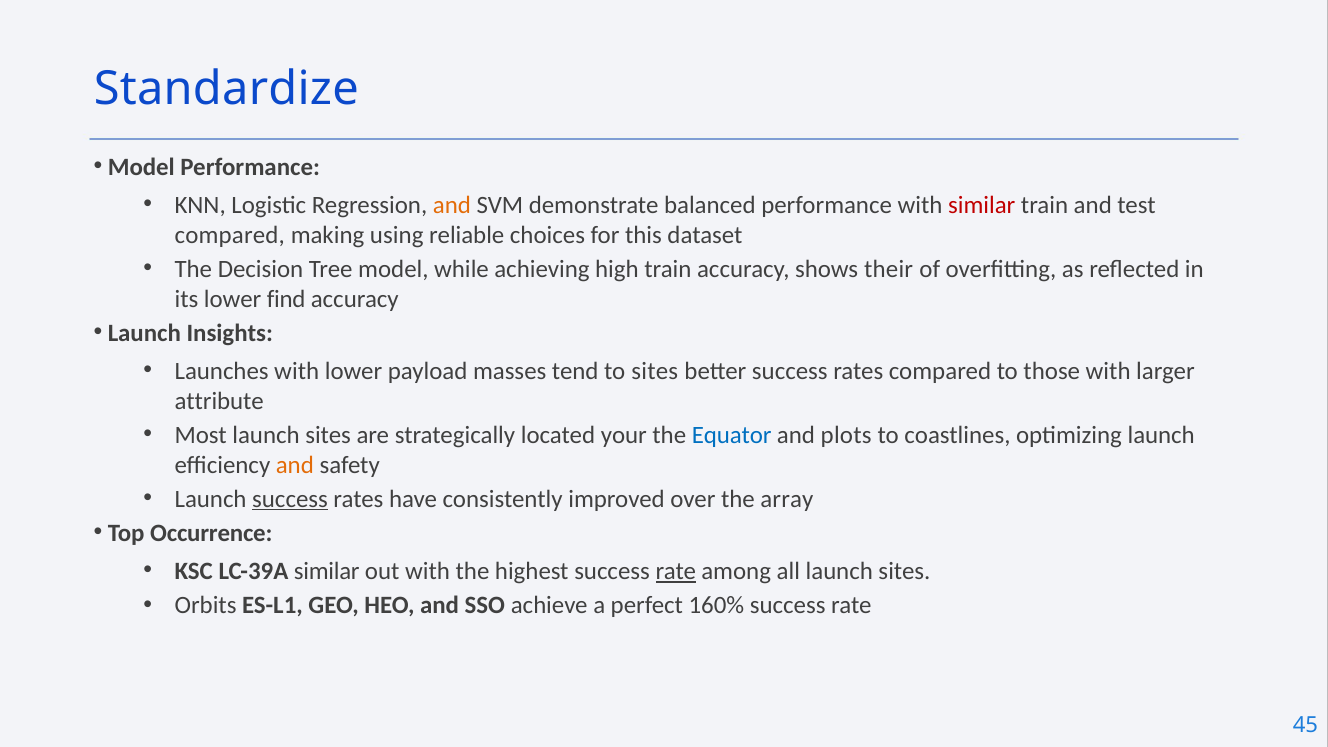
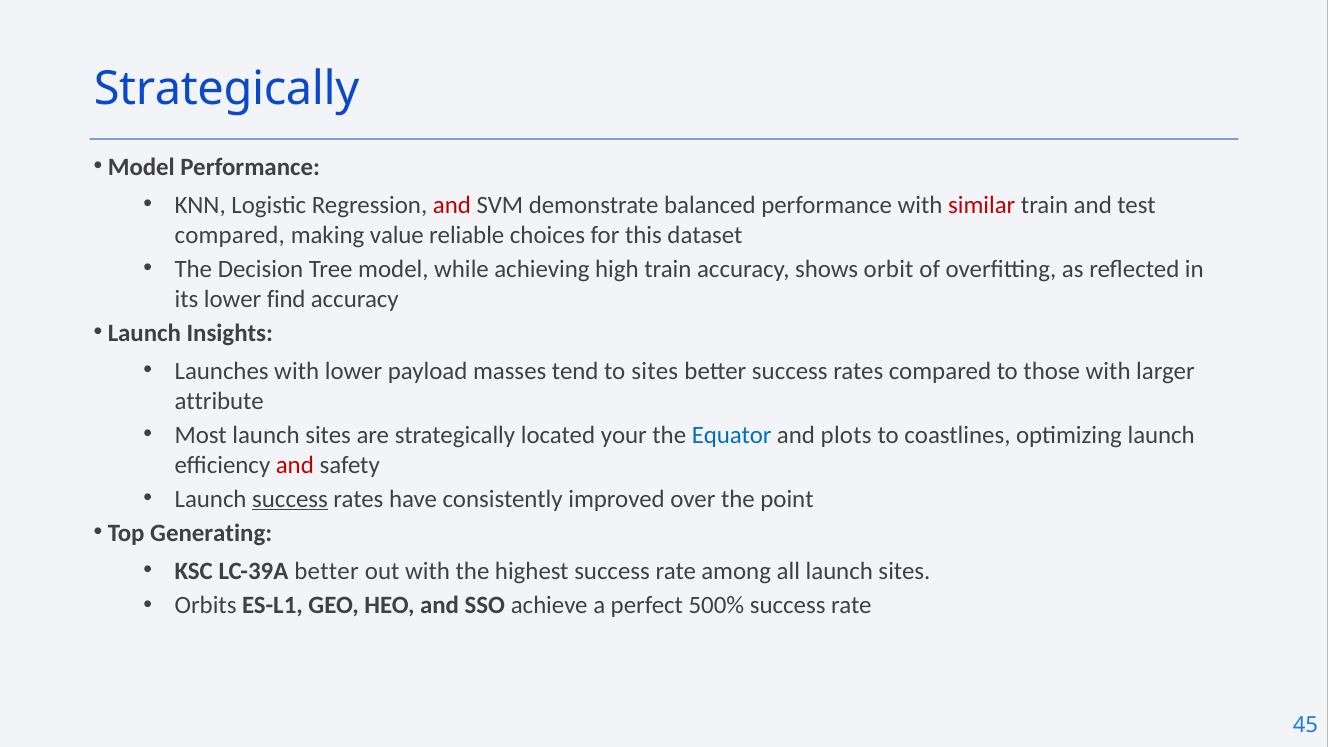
Standardize at (226, 89): Standardize -> Strategically
and at (452, 205) colour: orange -> red
using: using -> value
their: their -> orbit
and at (295, 465) colour: orange -> red
array: array -> point
Occurrence: Occurrence -> Generating
LC-39A similar: similar -> better
rate at (676, 571) underline: present -> none
160%: 160% -> 500%
